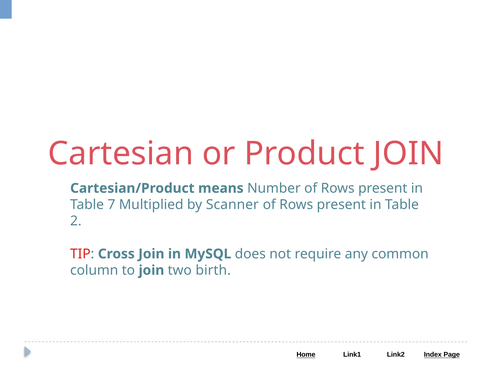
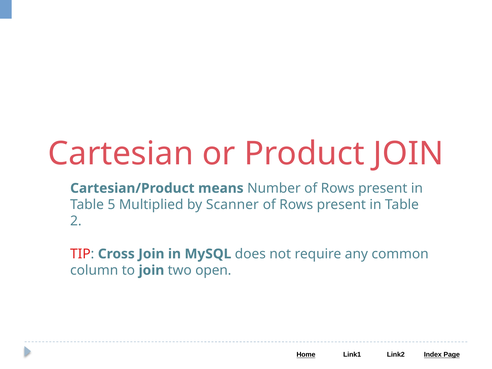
7: 7 -> 5
birth: birth -> open
